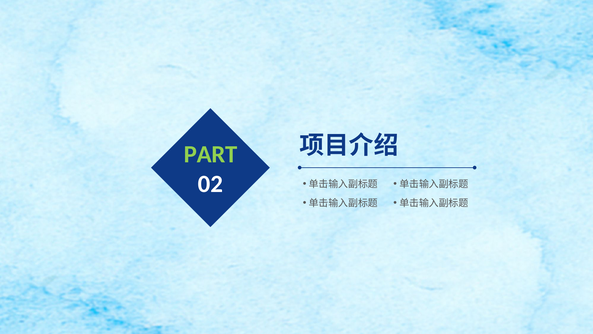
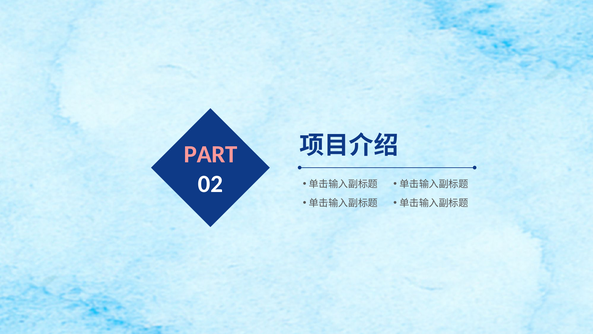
PART colour: light green -> pink
